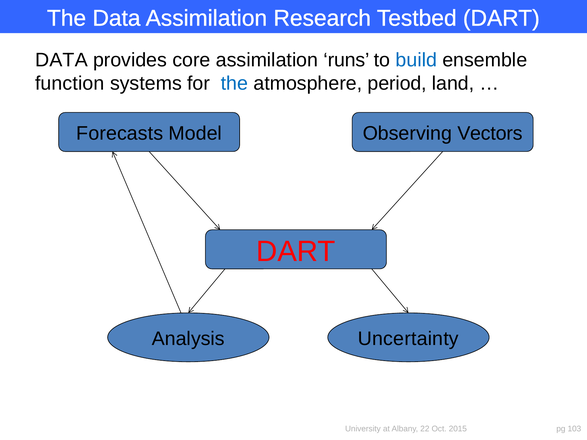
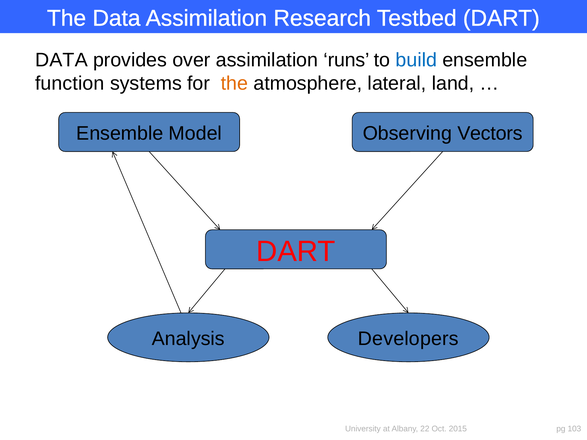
core: core -> over
the at (234, 83) colour: blue -> orange
period: period -> lateral
Forecasts at (120, 133): Forecasts -> Ensemble
Uncertainty: Uncertainty -> Developers
